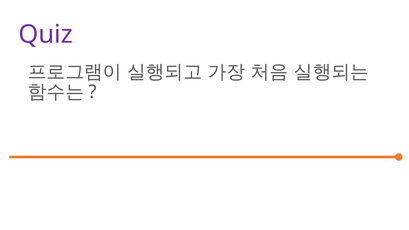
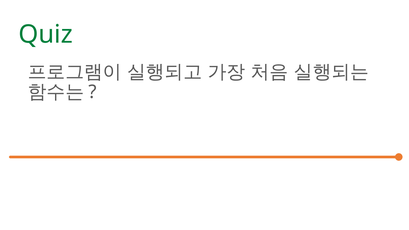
Quiz colour: purple -> green
